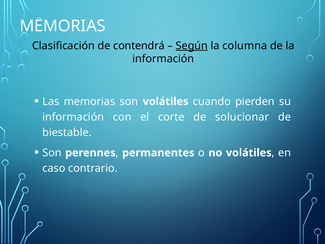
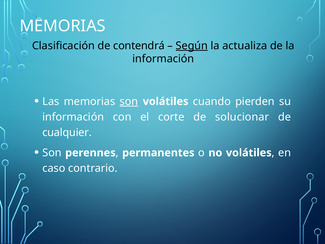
columna: columna -> actualiza
son at (129, 101) underline: none -> present
biestable: biestable -> cualquier
